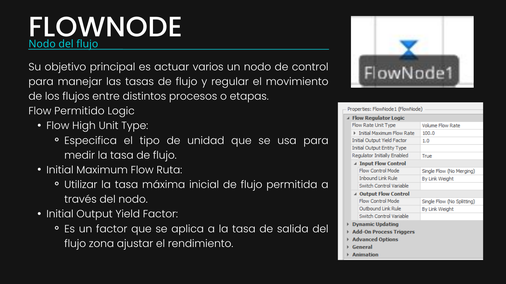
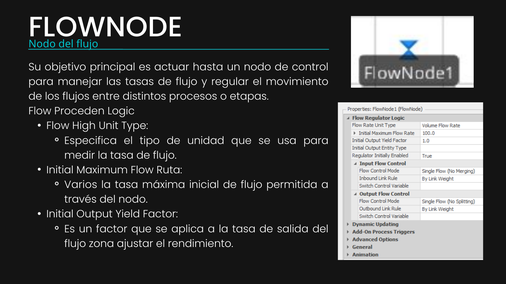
varios: varios -> hasta
Permitido: Permitido -> Proceden
Utilizar: Utilizar -> Varios
